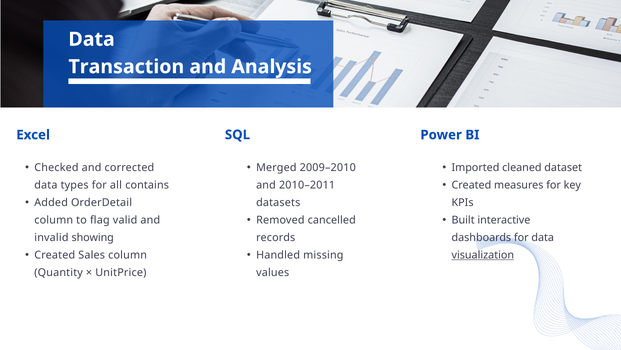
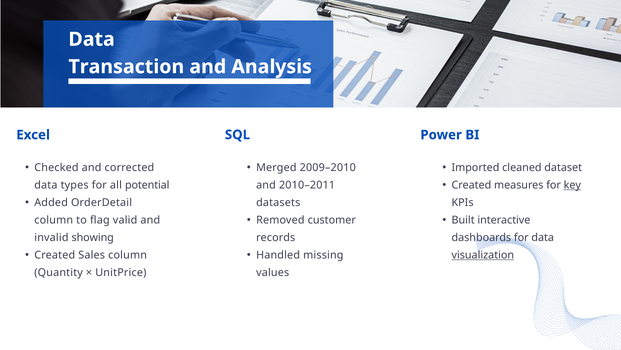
key underline: none -> present
contains: contains -> potential
cancelled: cancelled -> customer
